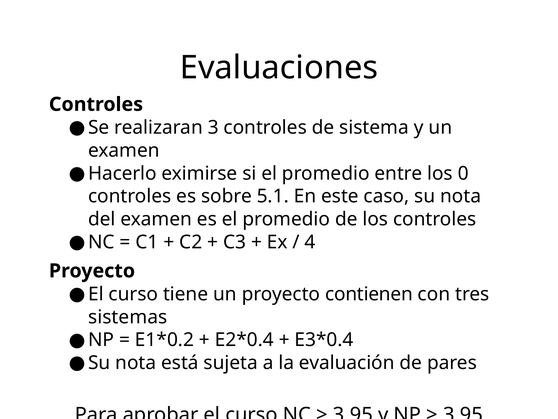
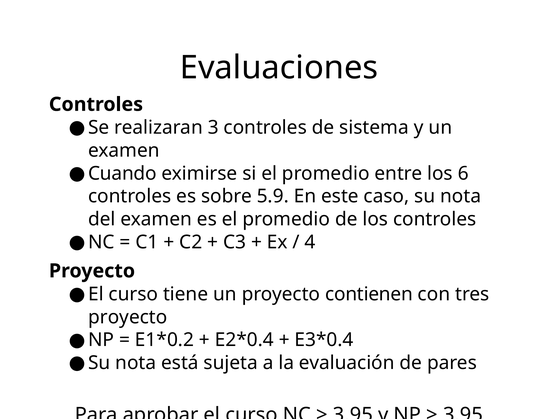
Hacerlo: Hacerlo -> Cuando
0: 0 -> 6
5.1: 5.1 -> 5.9
sistemas at (128, 317): sistemas -> proyecto
